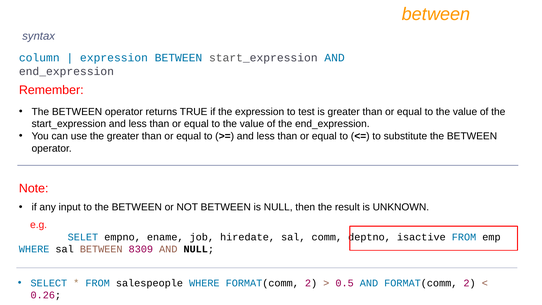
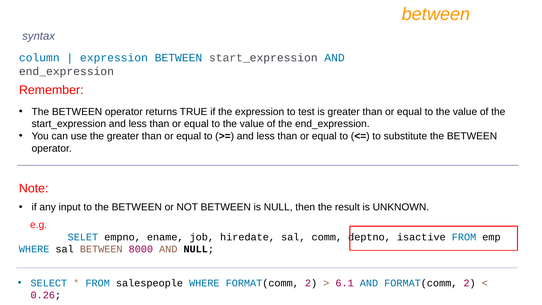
8309: 8309 -> 8000
0.5: 0.5 -> 6.1
